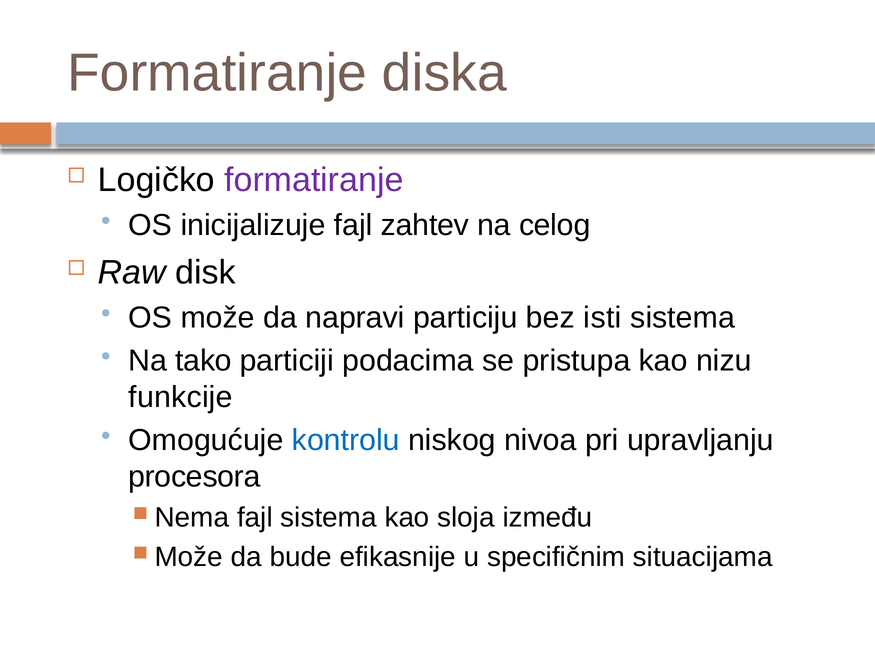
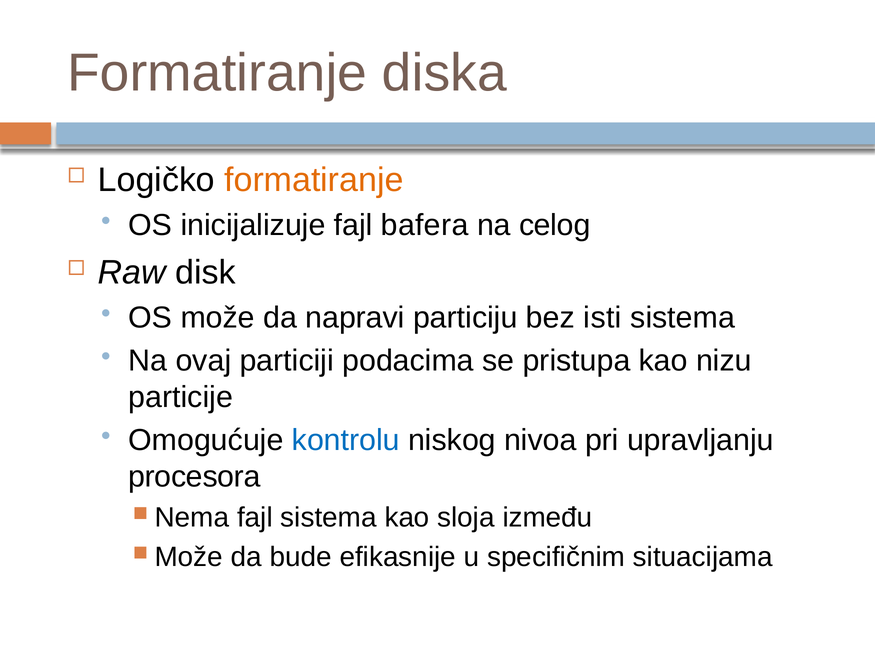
formatiranje at (314, 180) colour: purple -> orange
zahtev: zahtev -> bafera
tako: tako -> ovaj
funkcije: funkcije -> particije
